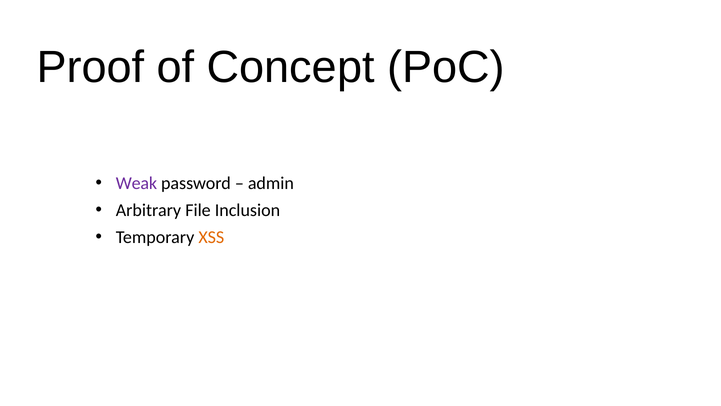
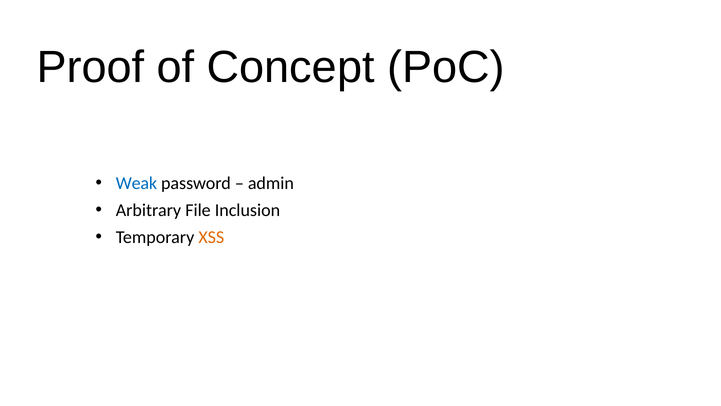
Weak colour: purple -> blue
